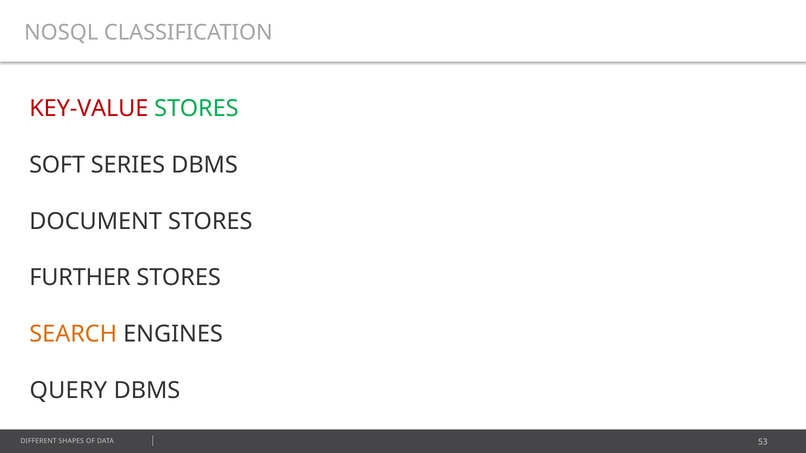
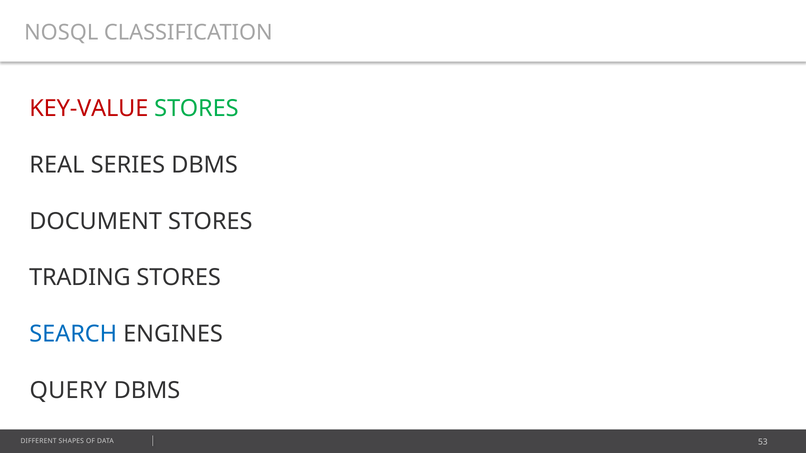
SOFT: SOFT -> REAL
FURTHER: FURTHER -> TRADING
SEARCH colour: orange -> blue
